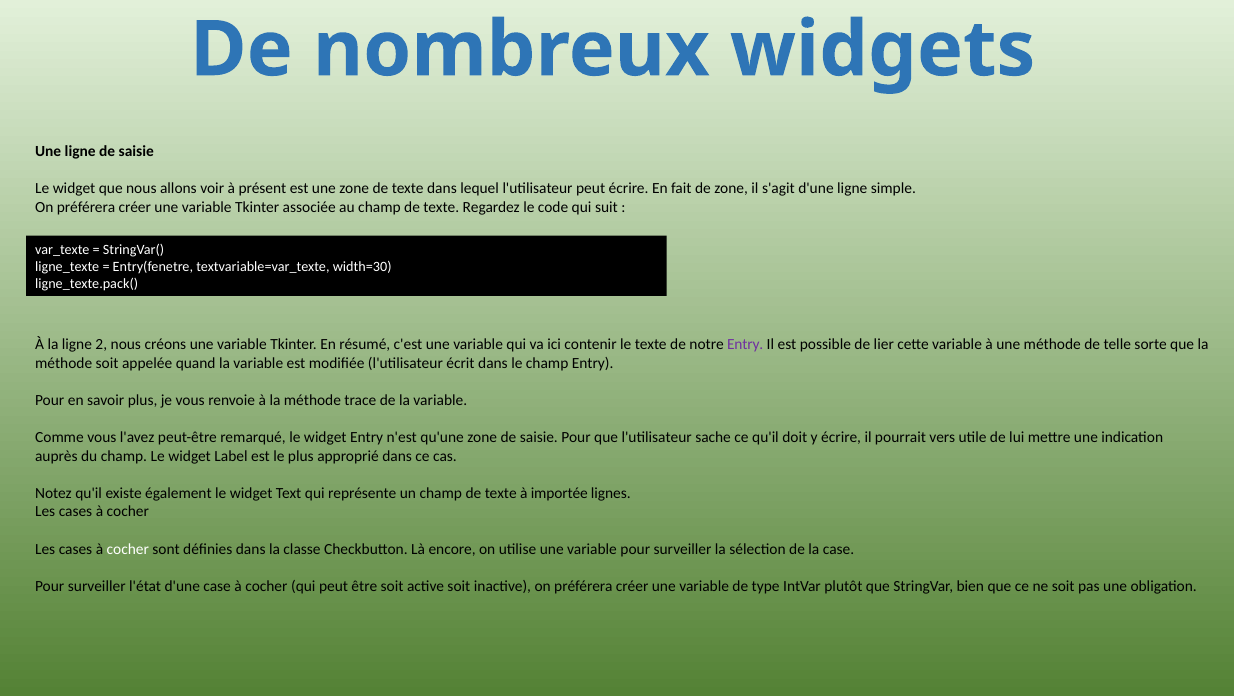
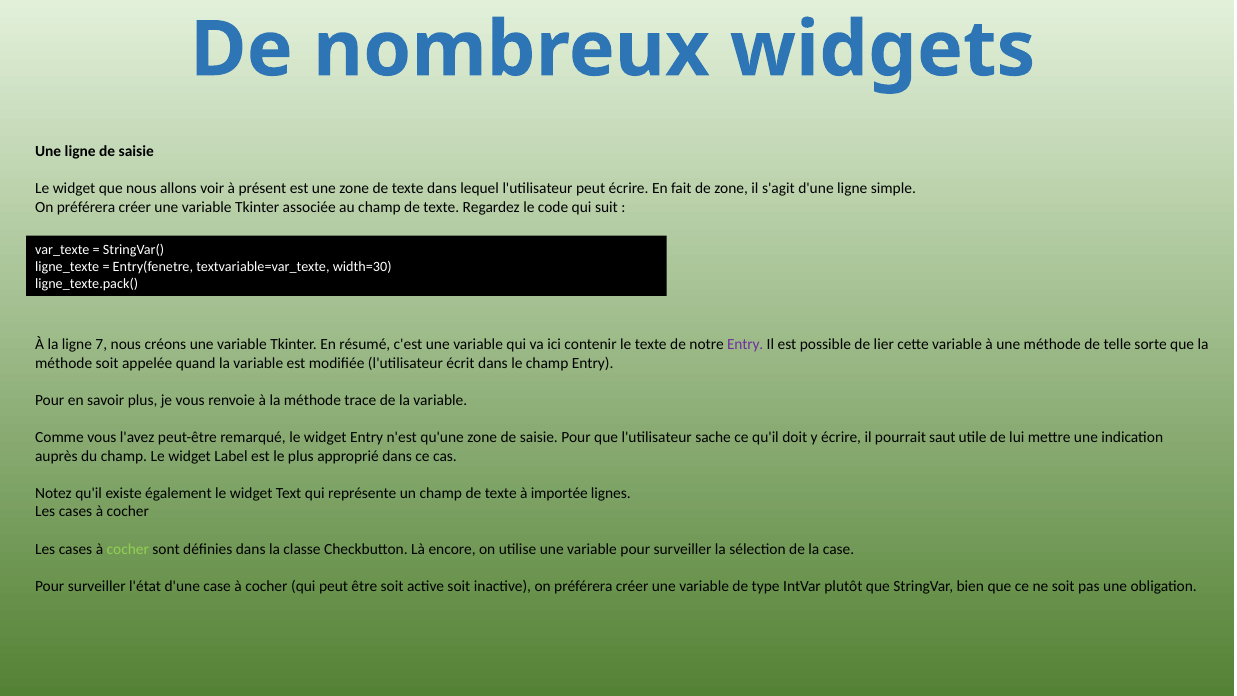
2: 2 -> 7
vers: vers -> saut
cocher at (128, 549) colour: white -> light green
